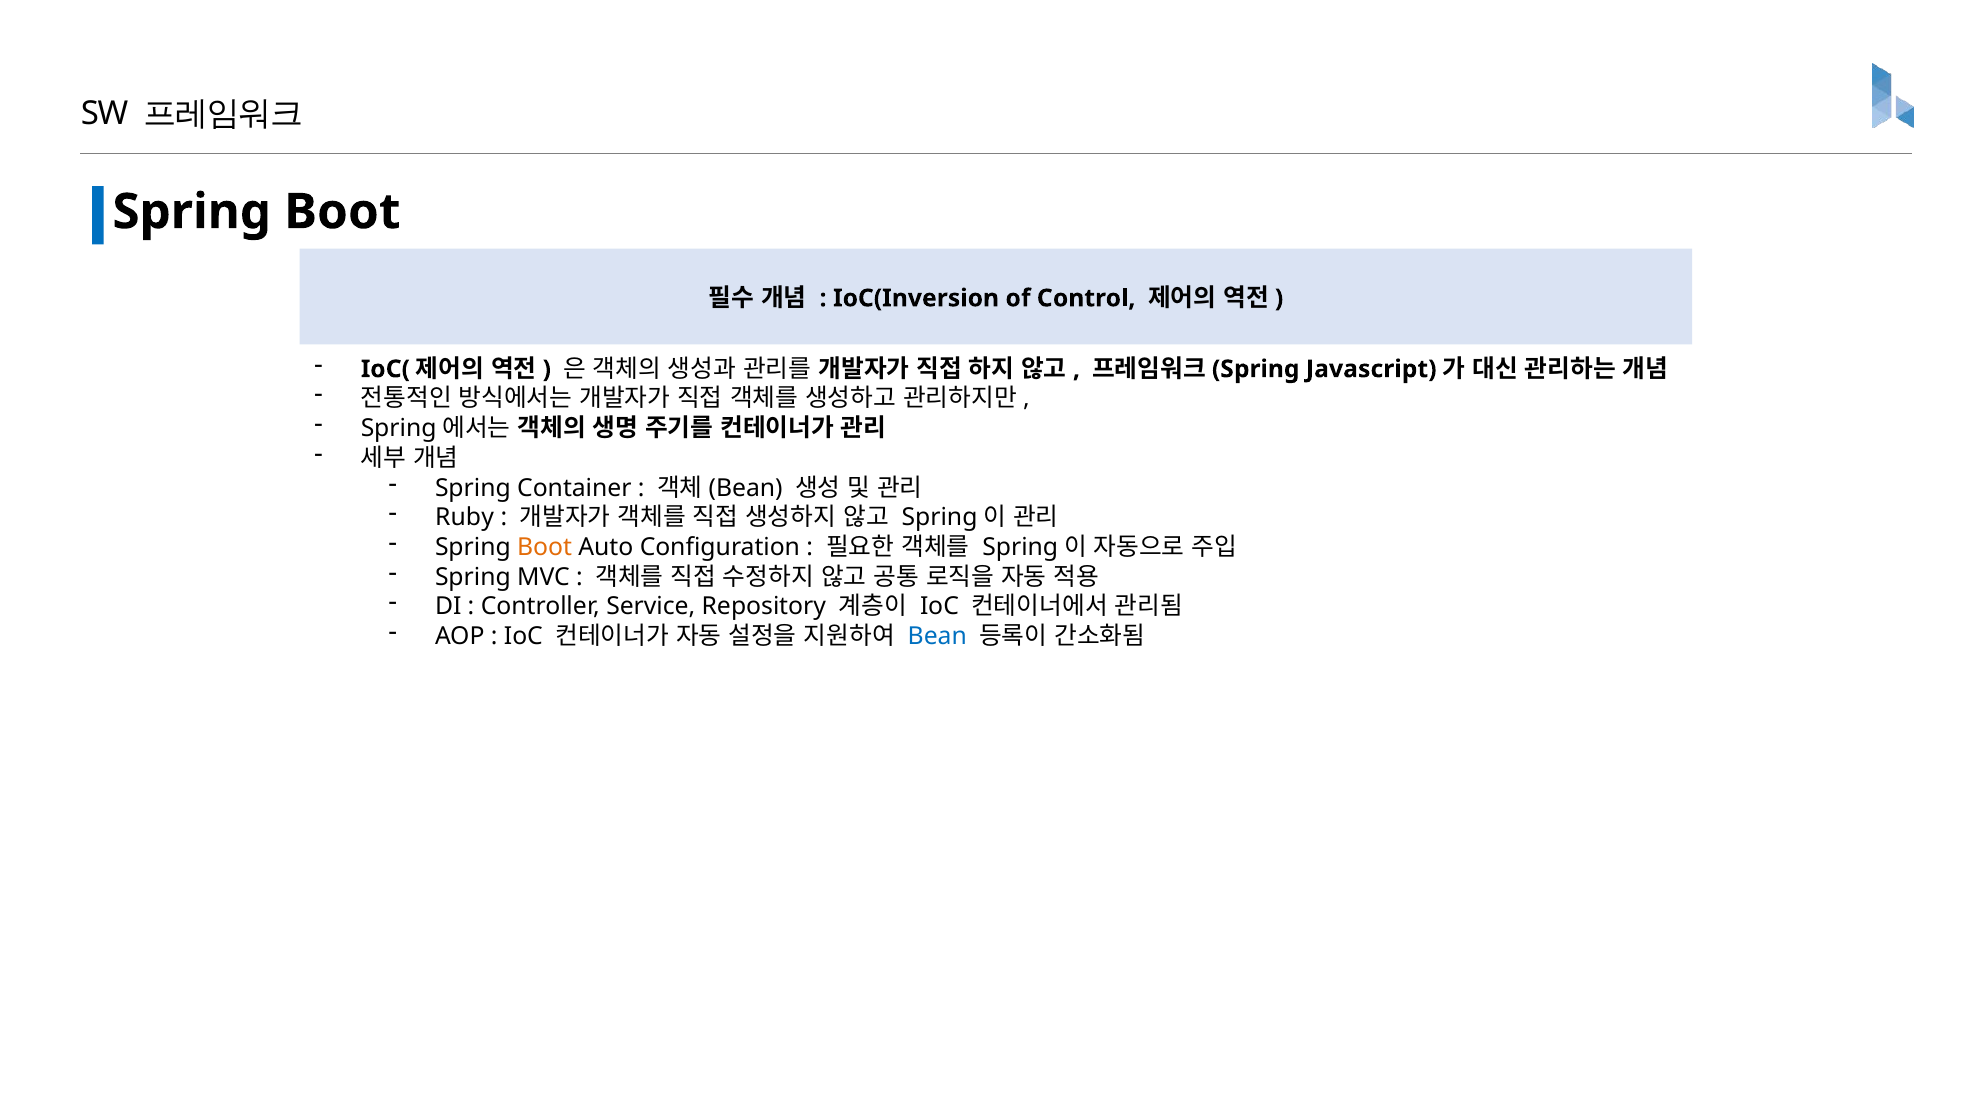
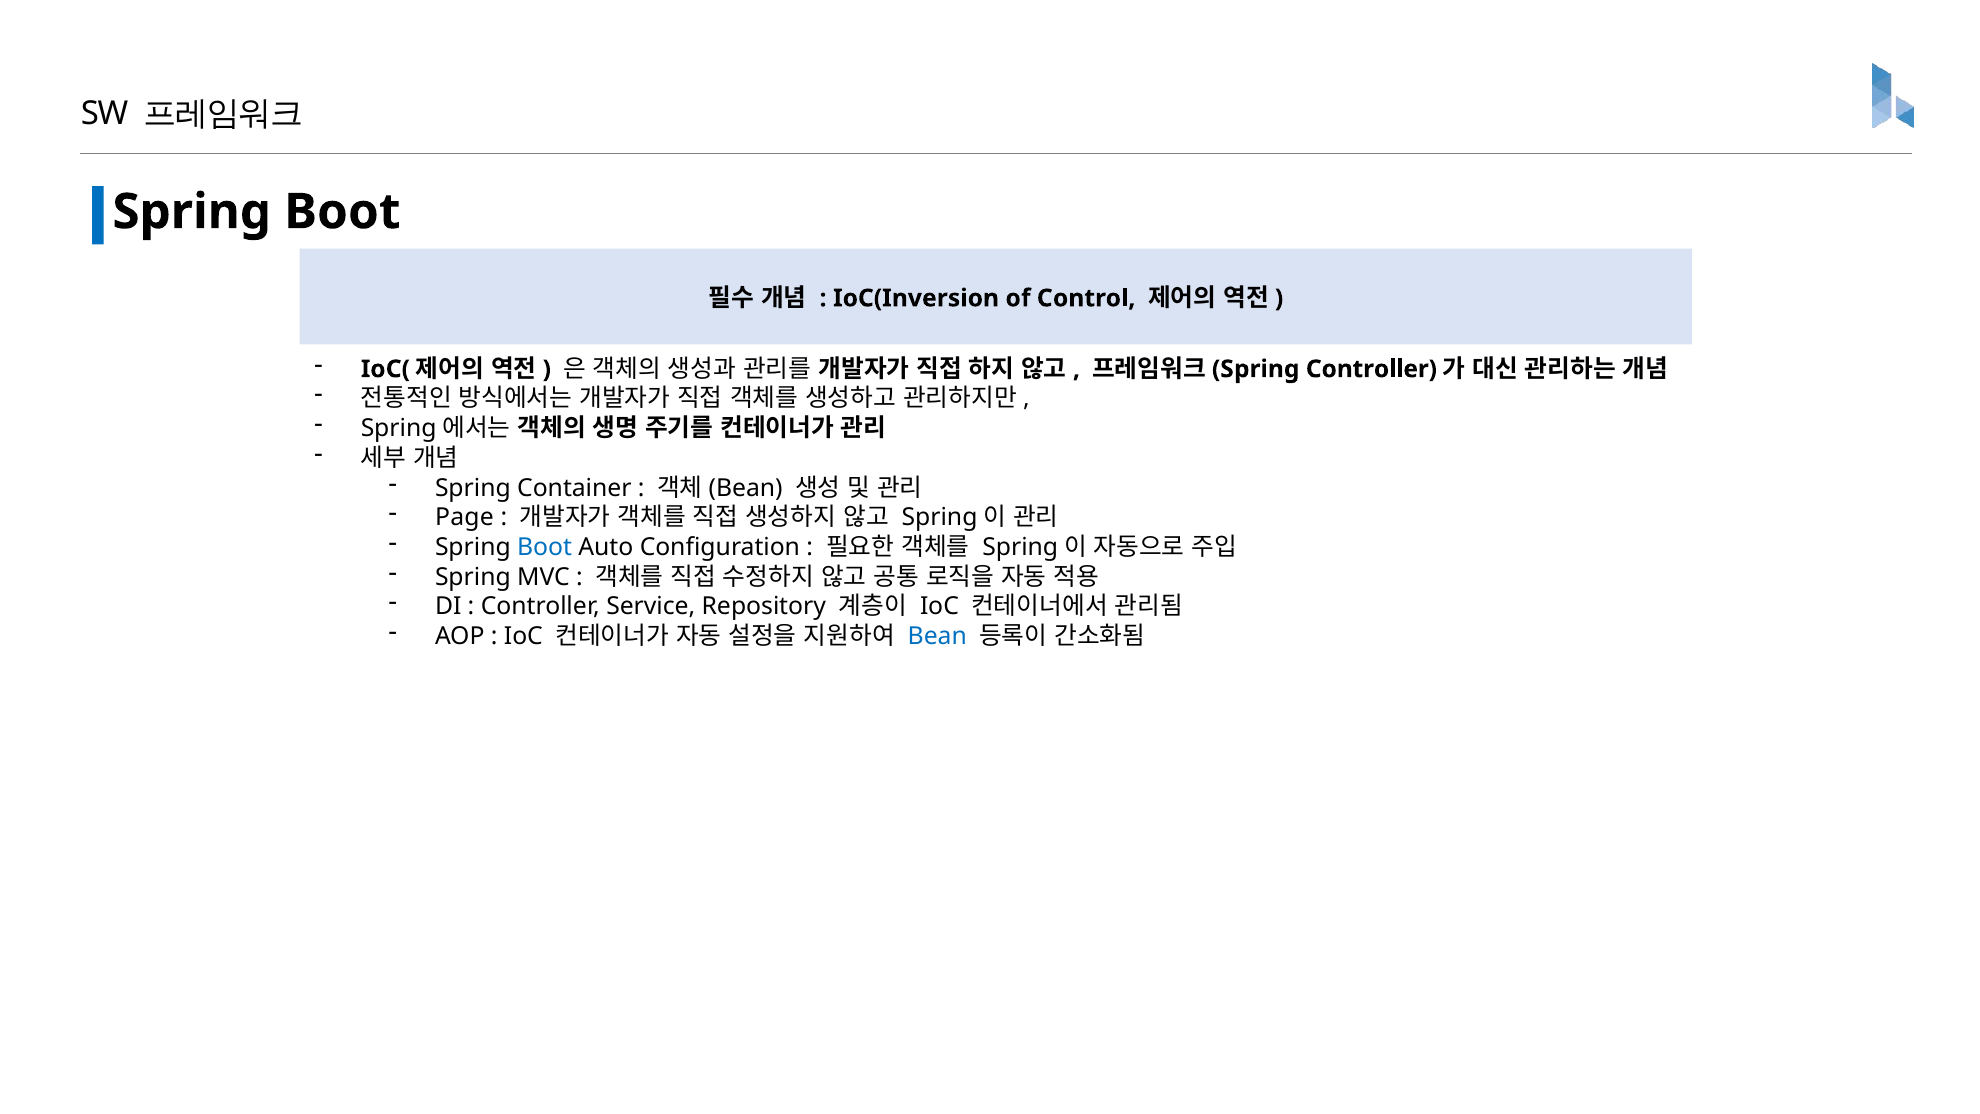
Spring Javascript: Javascript -> Controller
Ruby: Ruby -> Page
Boot at (544, 547) colour: orange -> blue
